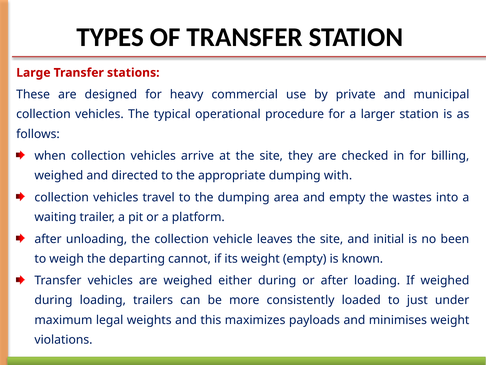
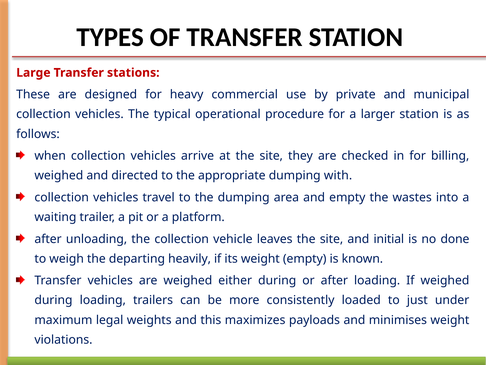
been: been -> done
cannot: cannot -> heavily
